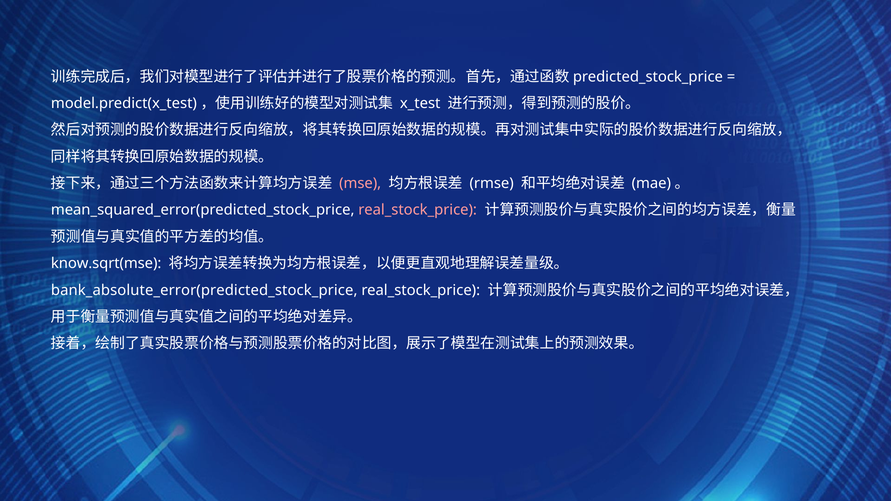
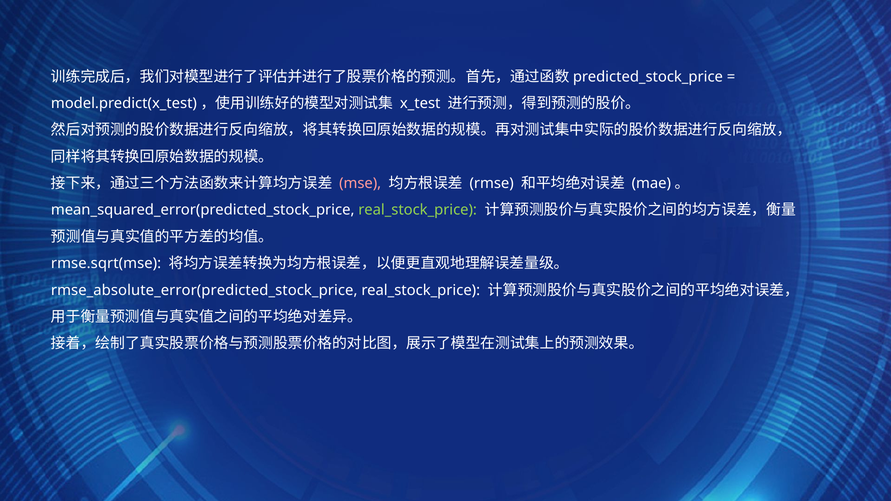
real_stock_price at (418, 210) colour: pink -> light green
know.sqrt(mse: know.sqrt(mse -> rmse.sqrt(mse
bank_absolute_error(predicted_stock_price: bank_absolute_error(predicted_stock_price -> rmse_absolute_error(predicted_stock_price
